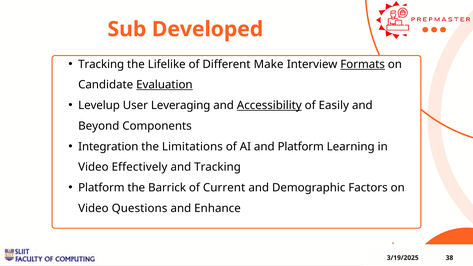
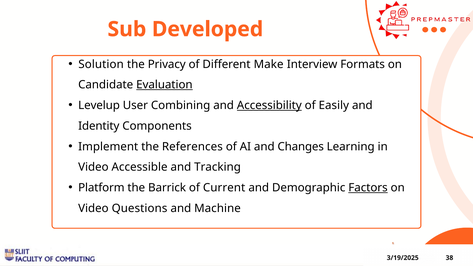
Tracking at (101, 64): Tracking -> Solution
Lifelike: Lifelike -> Privacy
Formats underline: present -> none
Leveraging: Leveraging -> Combining
Beyond: Beyond -> Identity
Integration: Integration -> Implement
Limitations: Limitations -> References
and Platform: Platform -> Changes
Effectively: Effectively -> Accessible
Factors underline: none -> present
Enhance: Enhance -> Machine
